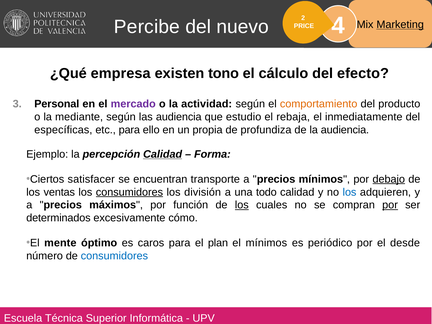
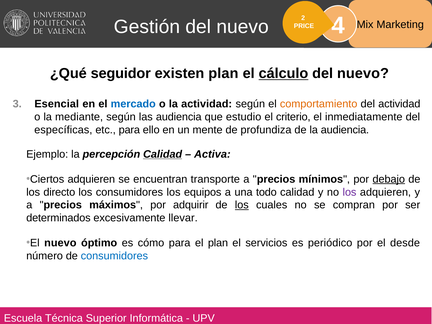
Percibe: Percibe -> Gestión
Marketing underline: present -> none
empresa: empresa -> seguidor
existen tono: tono -> plan
cálculo underline: none -> present
efecto at (363, 74): efecto -> nuevo
Personal: Personal -> Esencial
mercado colour: purple -> blue
del producto: producto -> actividad
rebaja: rebaja -> criterio
propia: propia -> mente
Forma: Forma -> Activa
Ciertos satisfacer: satisfacer -> adquieren
ventas: ventas -> directo
consumidores at (129, 192) underline: present -> none
división: división -> equipos
los at (350, 192) colour: blue -> purple
función: función -> adquirir
por at (390, 205) underline: present -> none
cómo: cómo -> llevar
El mente: mente -> nuevo
caros: caros -> cómo
el mínimos: mínimos -> servicios
